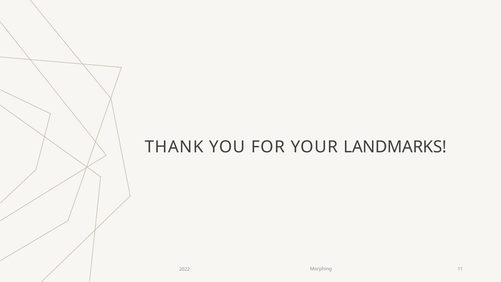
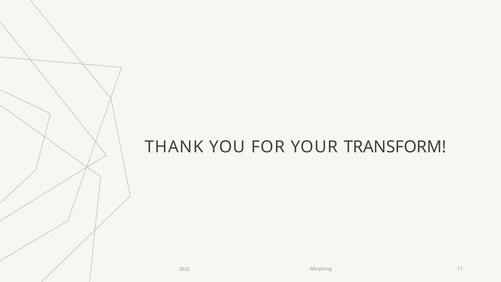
LANDMARKS: LANDMARKS -> TRANSFORM
